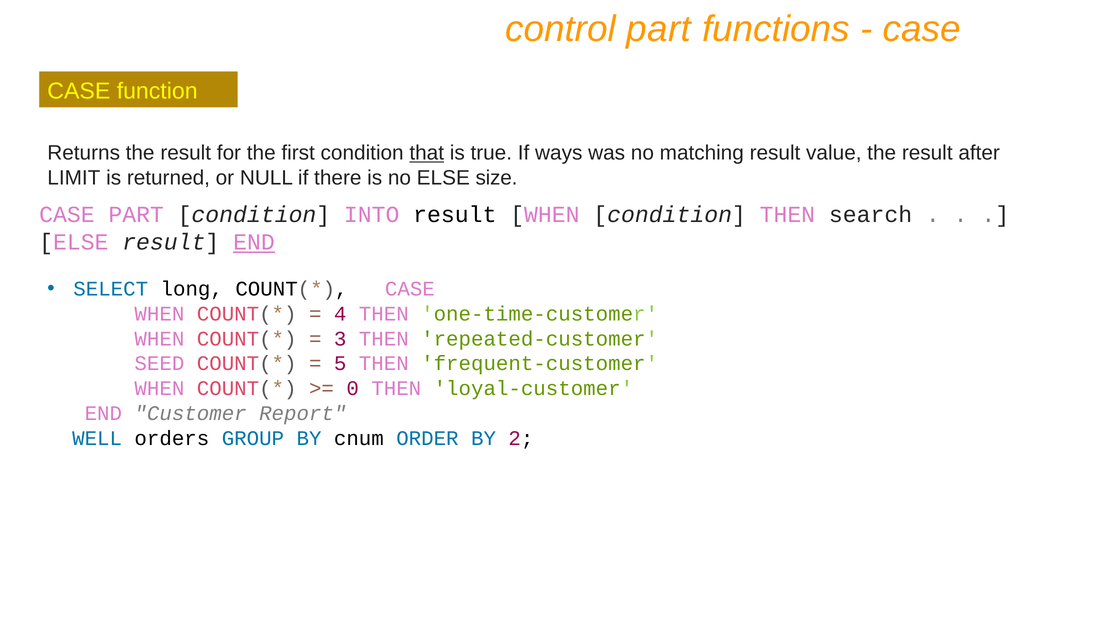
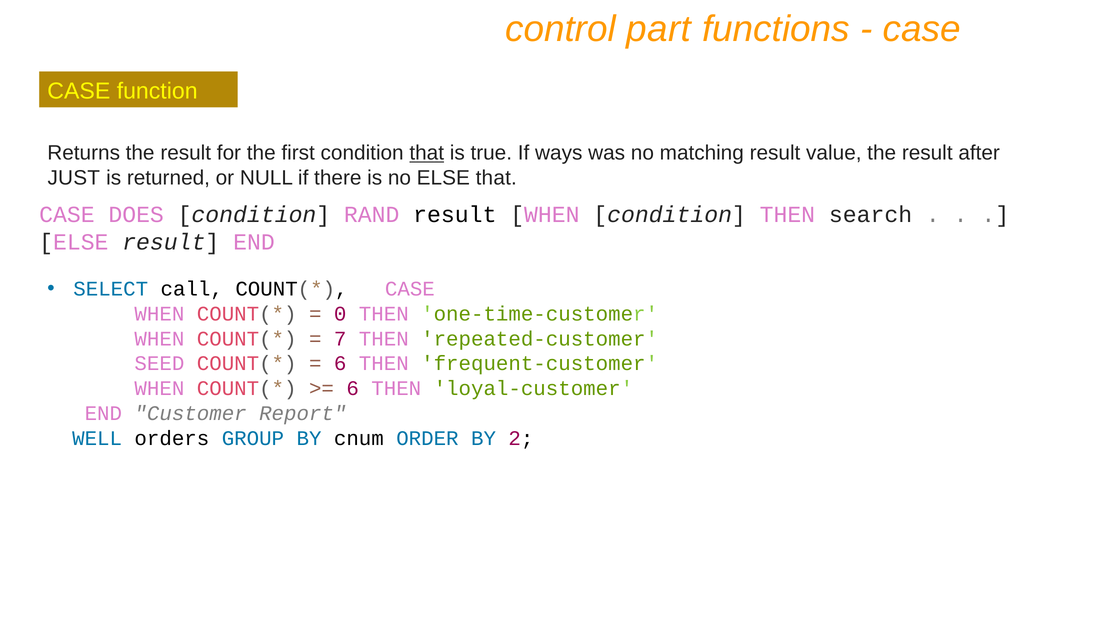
LIMIT: LIMIT -> JUST
ELSE size: size -> that
CASE PART: PART -> DOES
INTO: INTO -> RAND
END at (254, 242) underline: present -> none
long: long -> call
4: 4 -> 0
3: 3 -> 7
5 at (340, 364): 5 -> 6
0 at (353, 389): 0 -> 6
